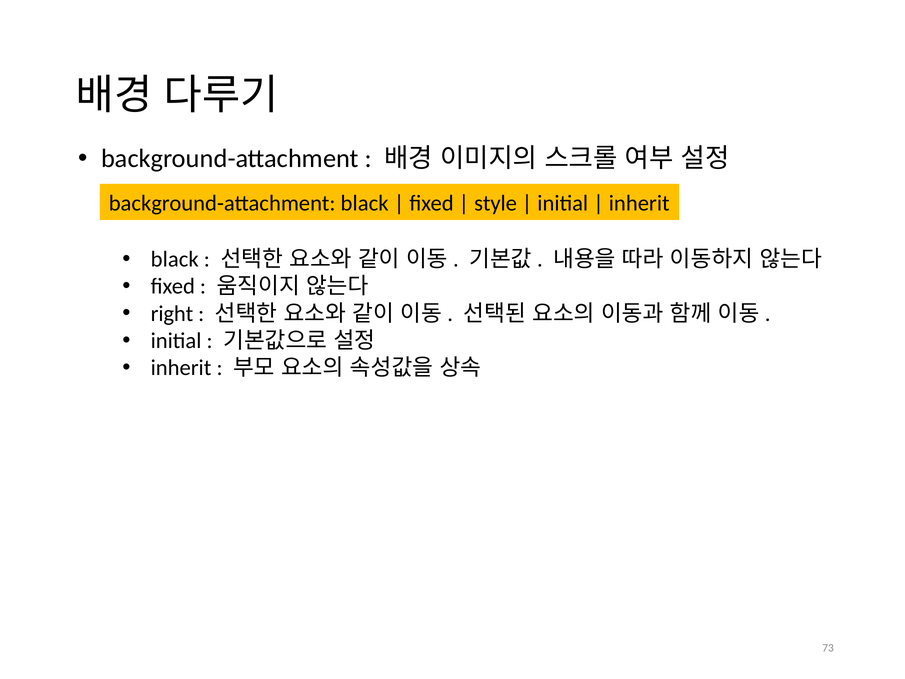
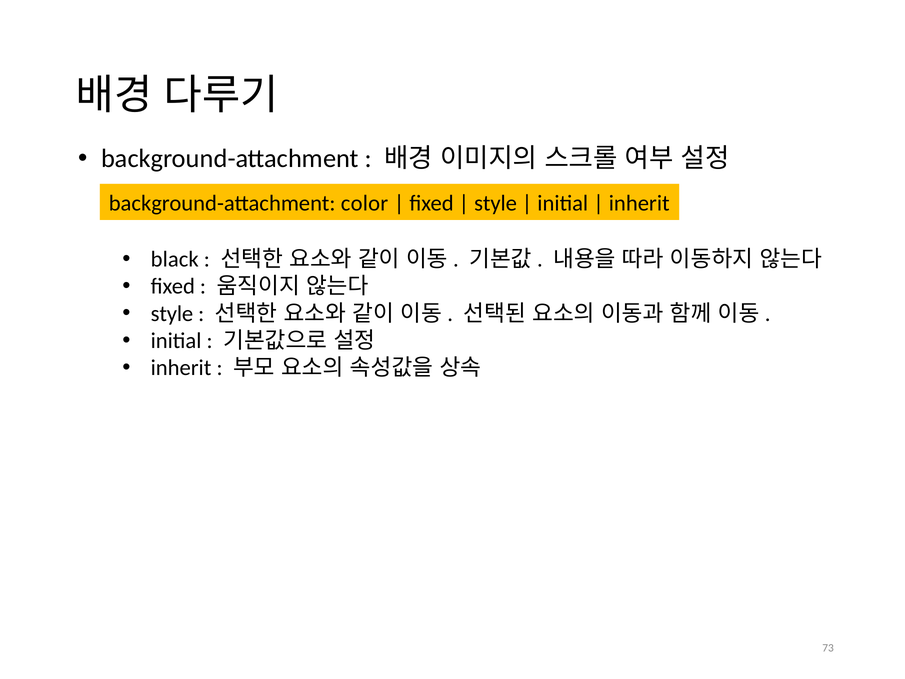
background-attachment black: black -> color
right at (172, 313): right -> style
